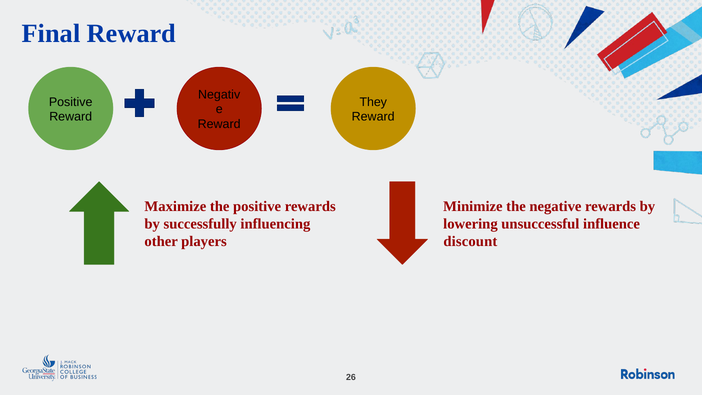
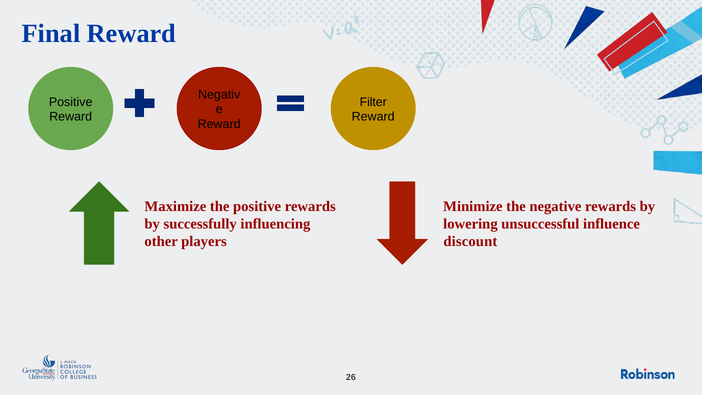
They: They -> Filter
